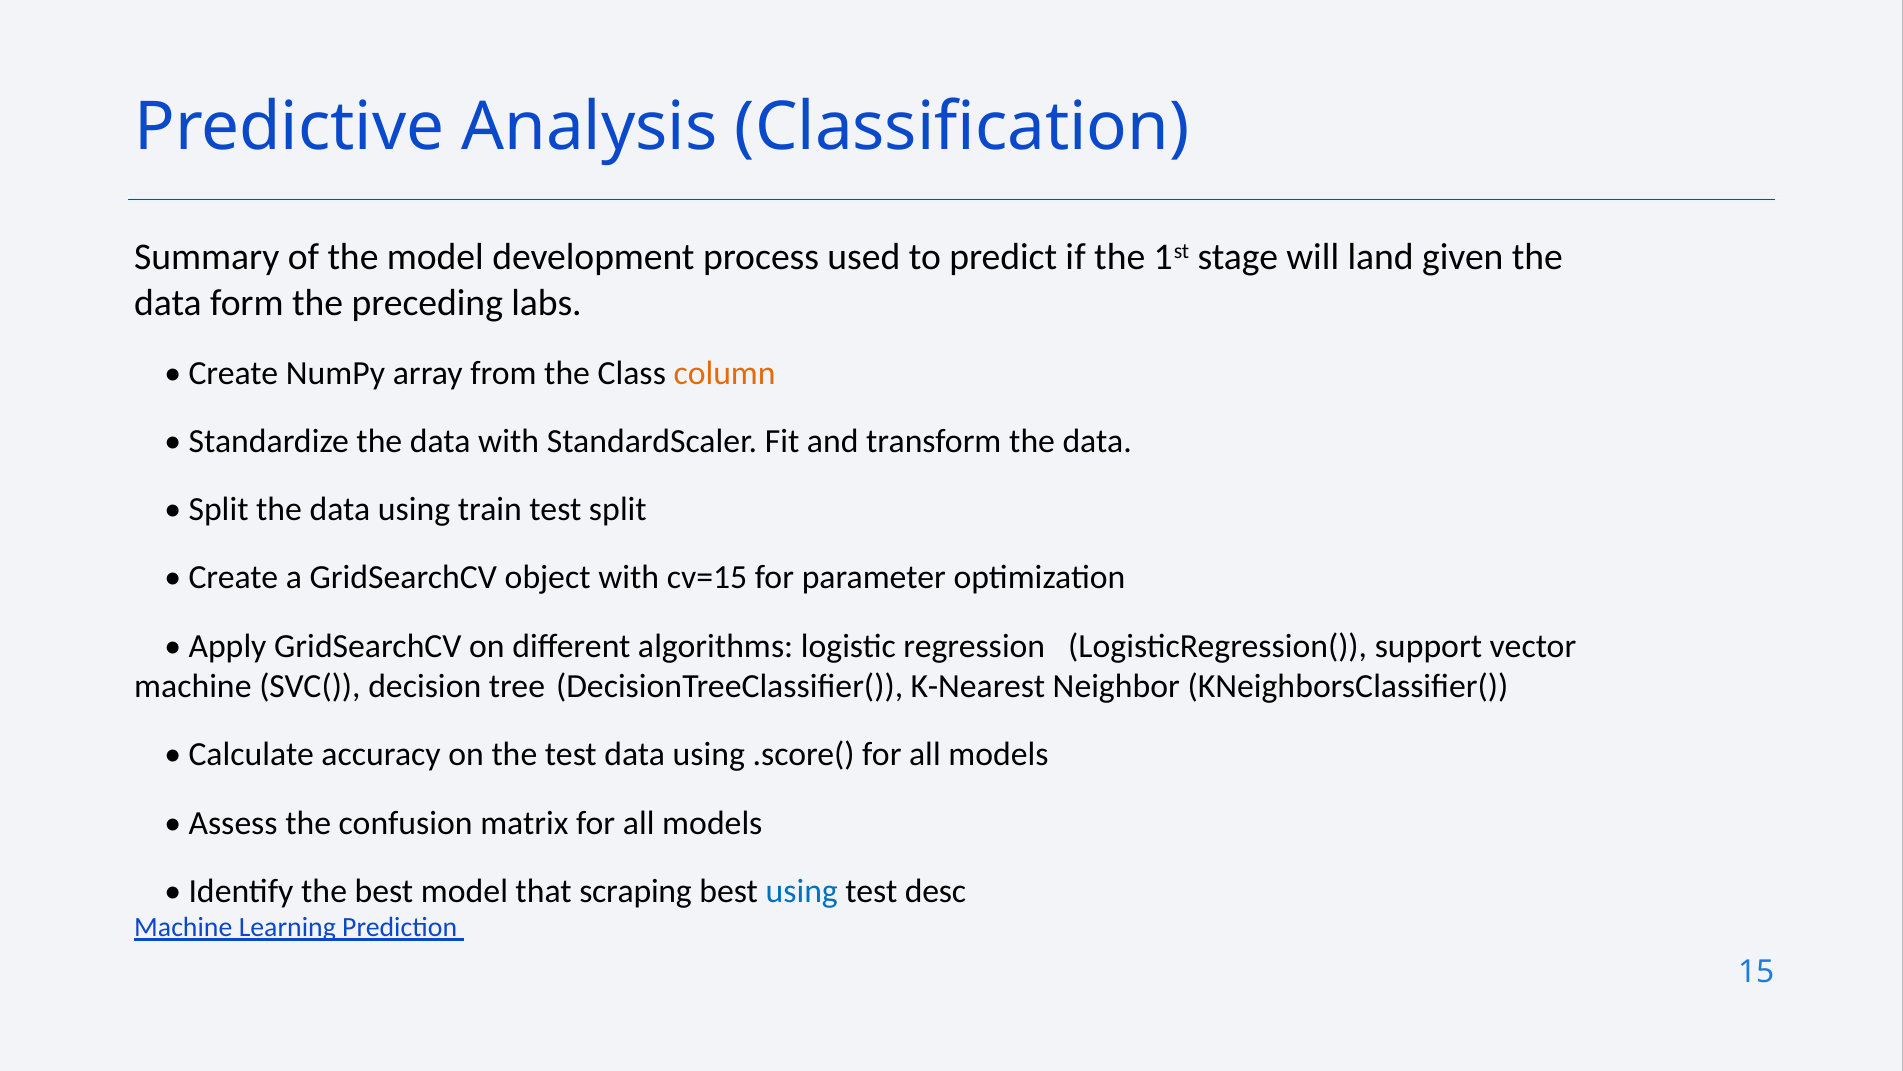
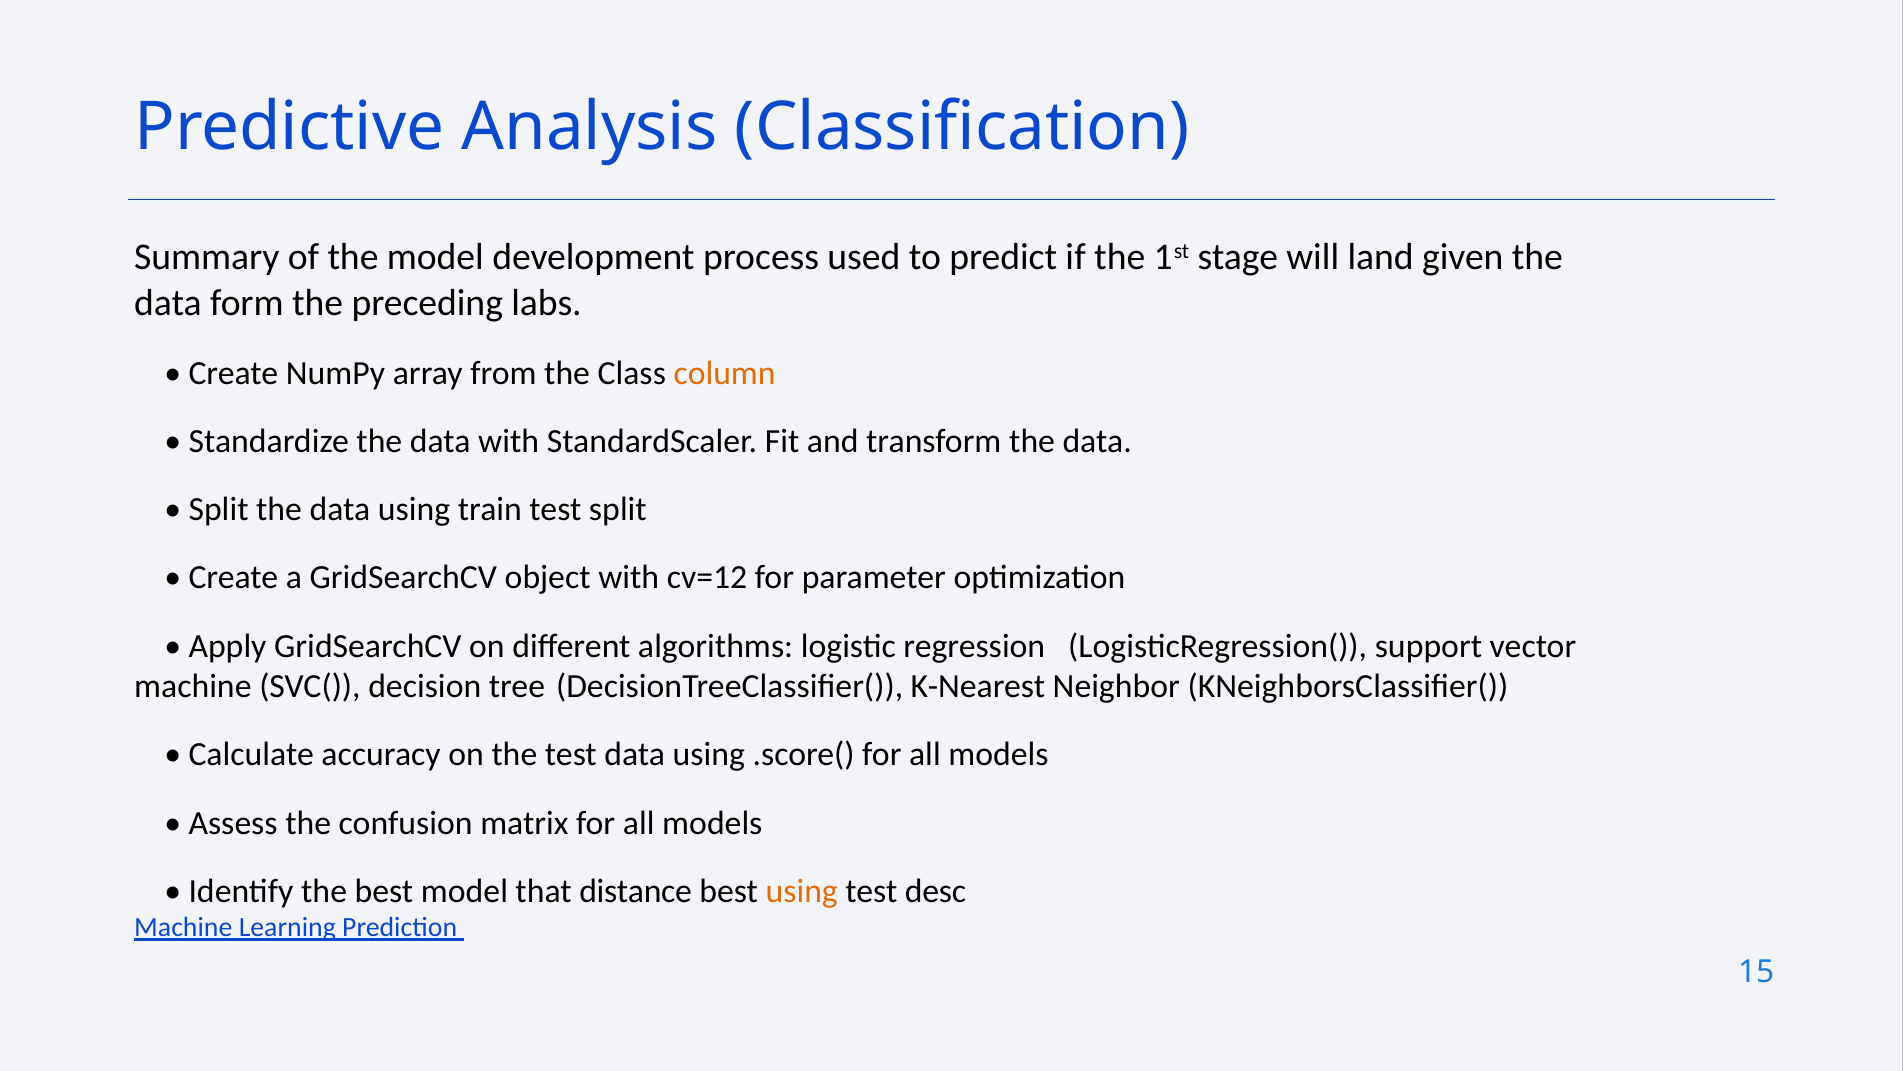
cv=15: cv=15 -> cv=12
scraping: scraping -> distance
using at (802, 891) colour: blue -> orange
